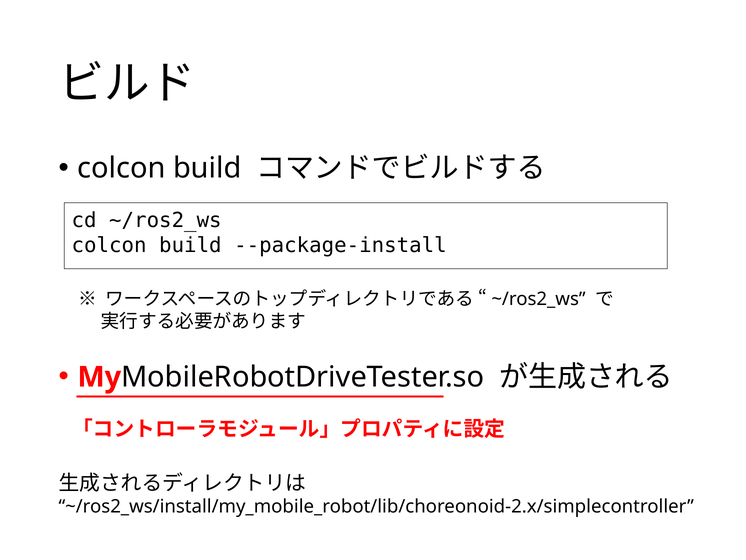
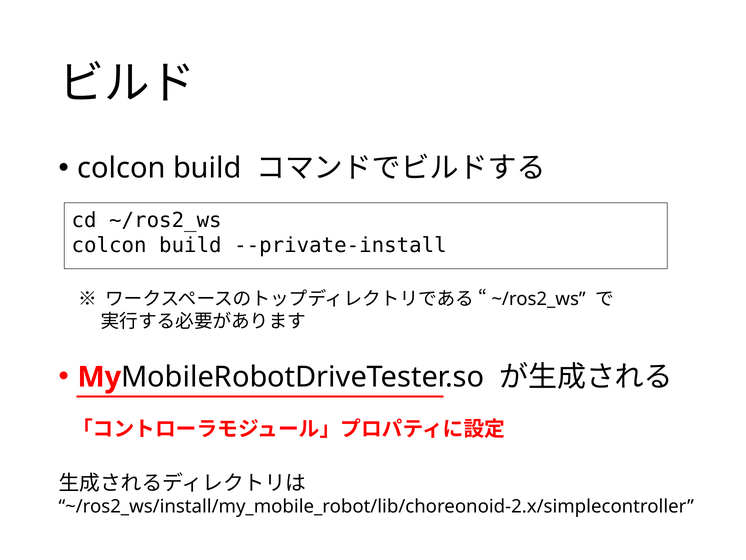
--package-install: --package-install -> --private-install
